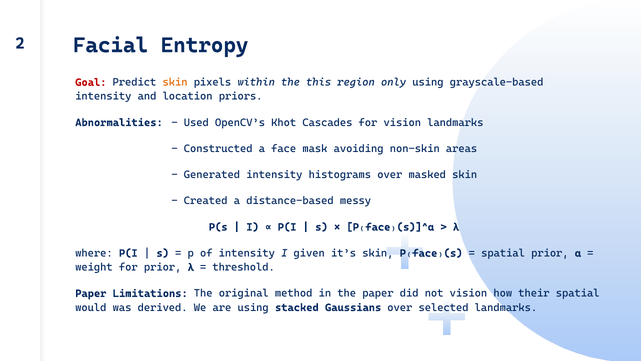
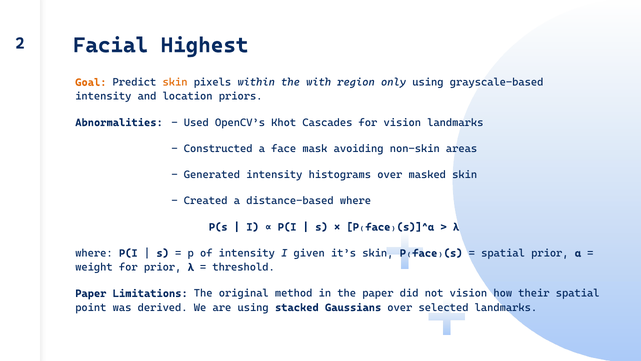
Entropy: Entropy -> Highest
Goal colour: red -> orange
this: this -> with
distance-based messy: messy -> where
would: would -> point
